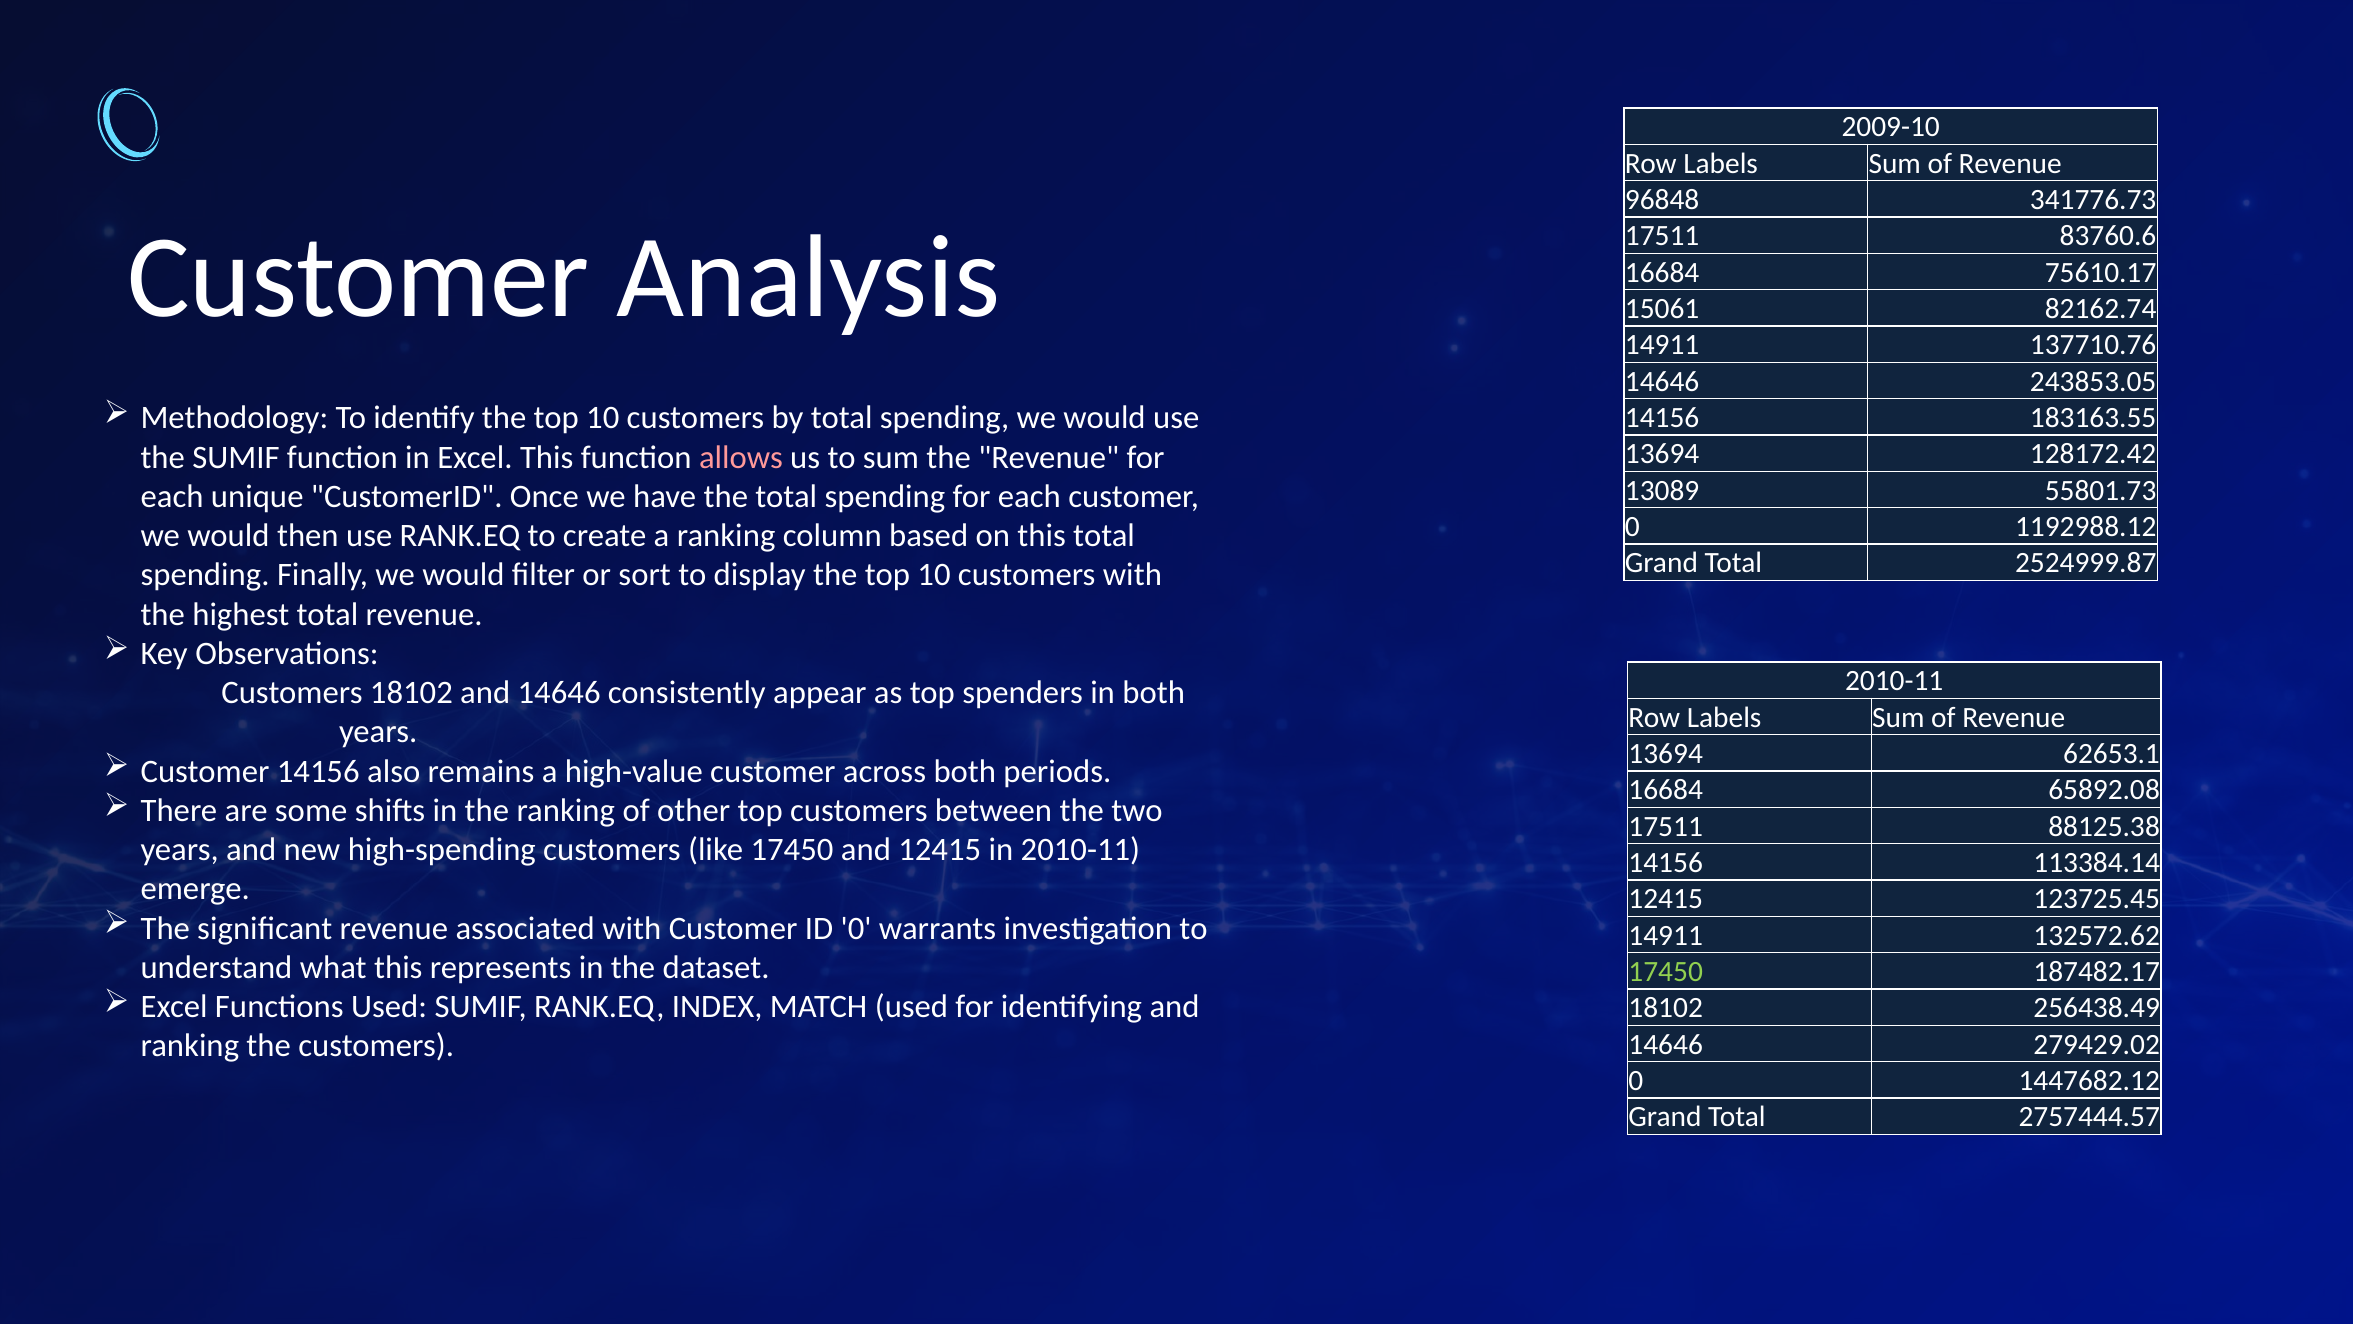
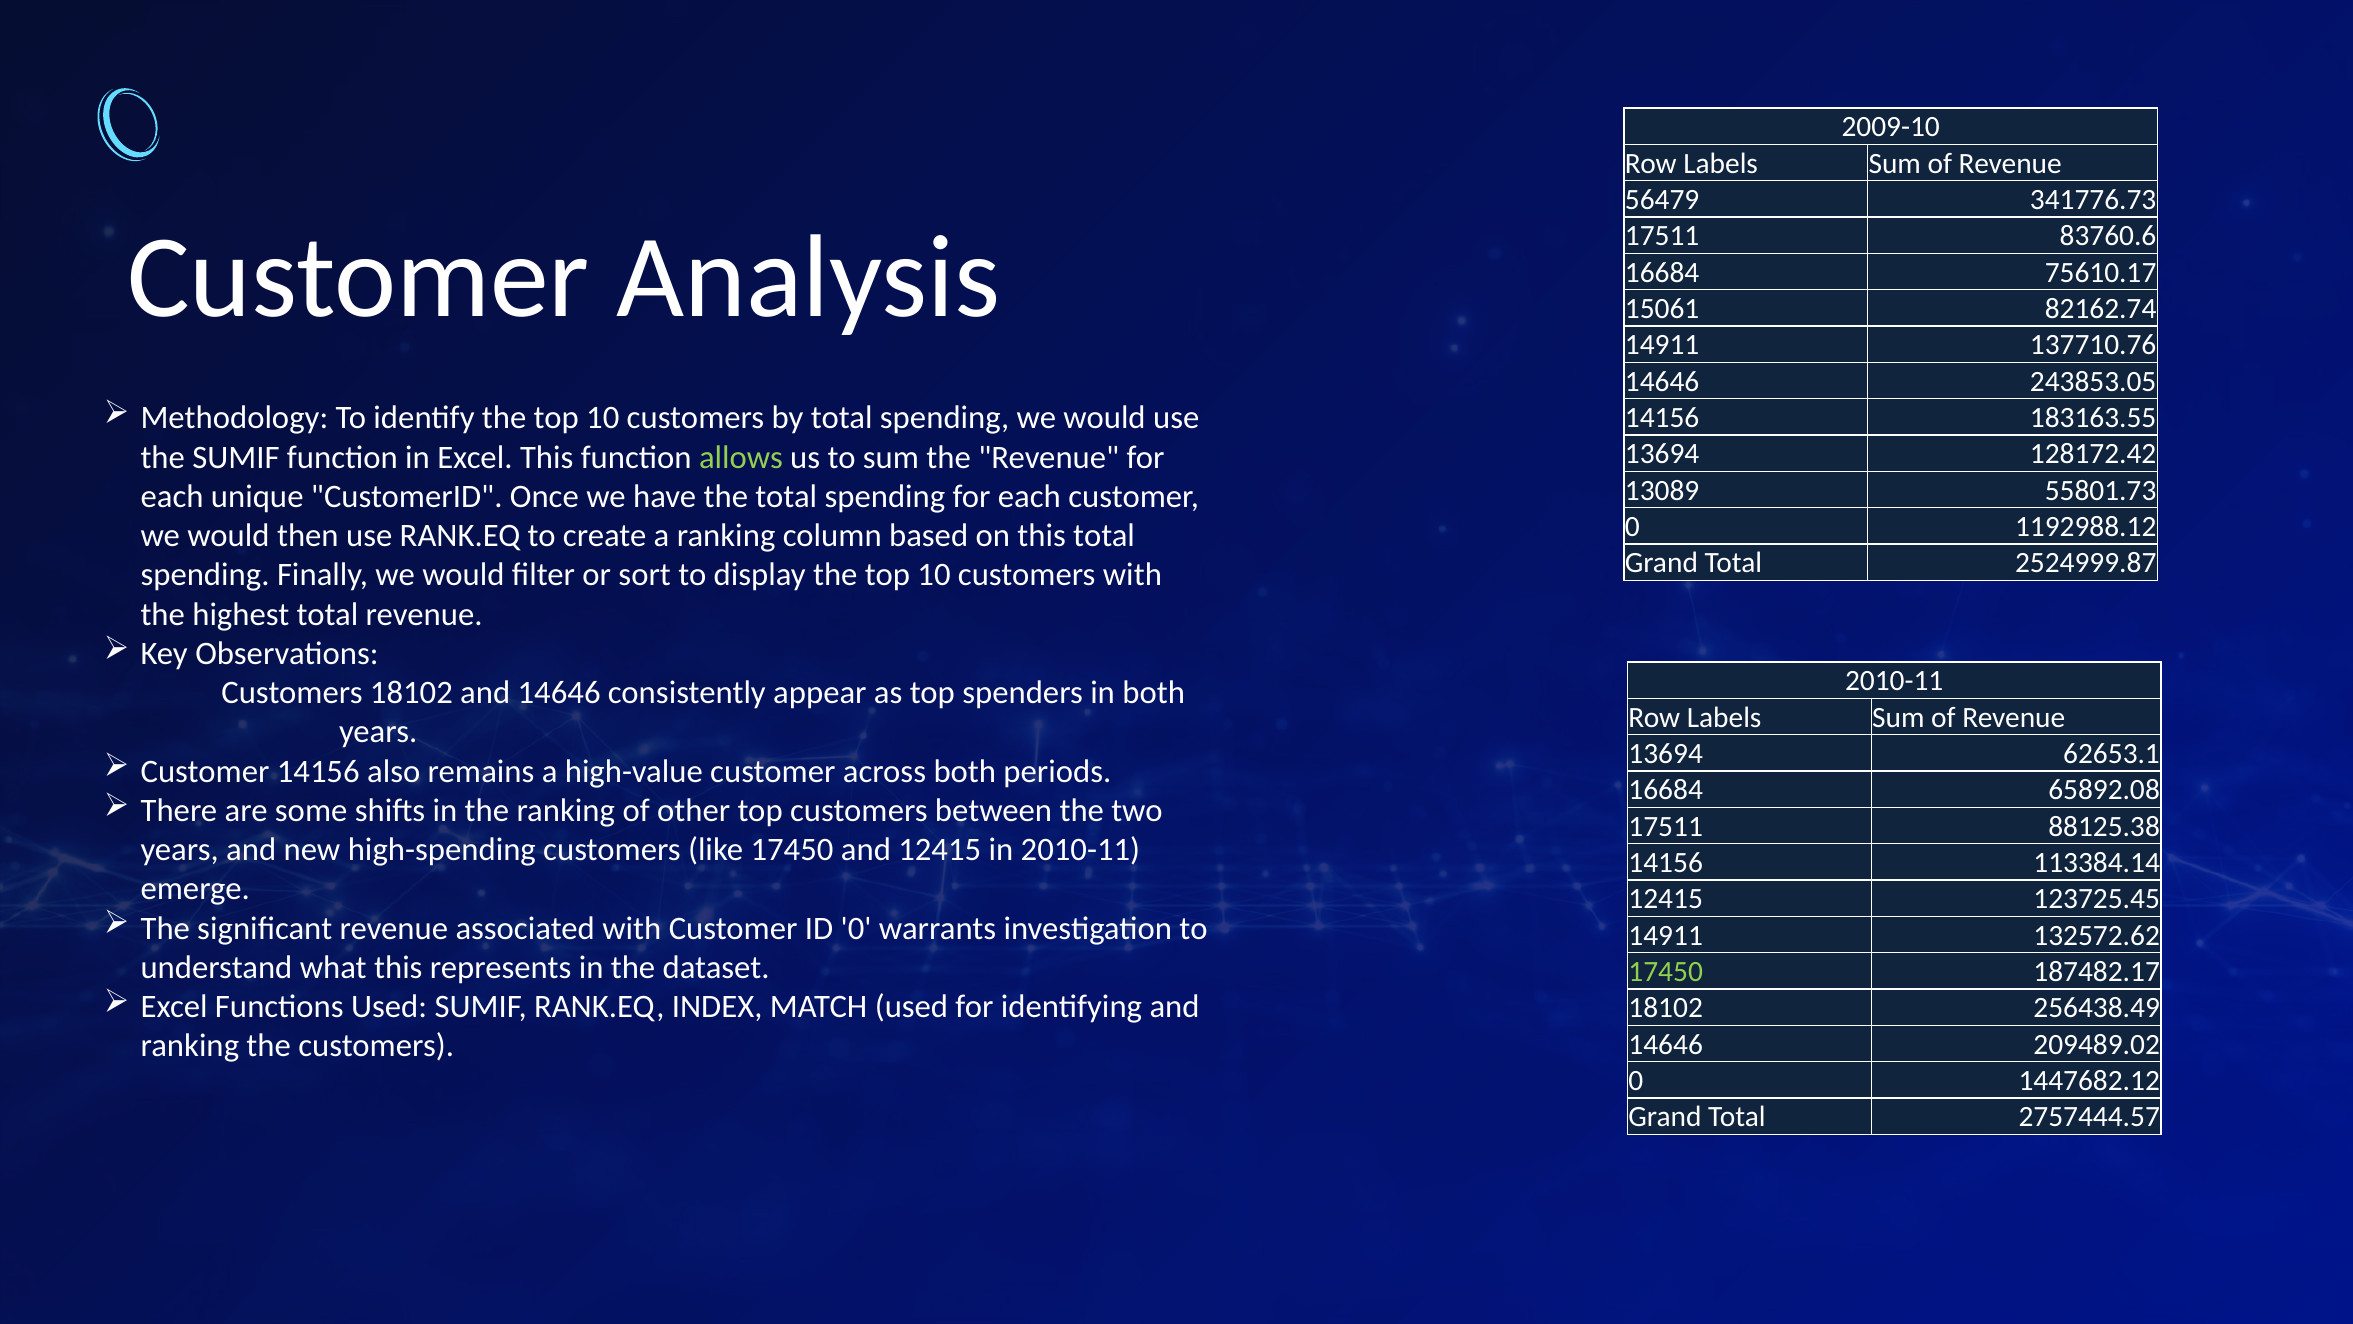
96848: 96848 -> 56479
allows colour: pink -> light green
279429.02: 279429.02 -> 209489.02
